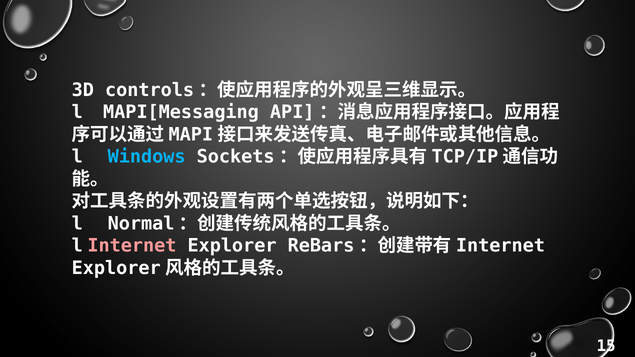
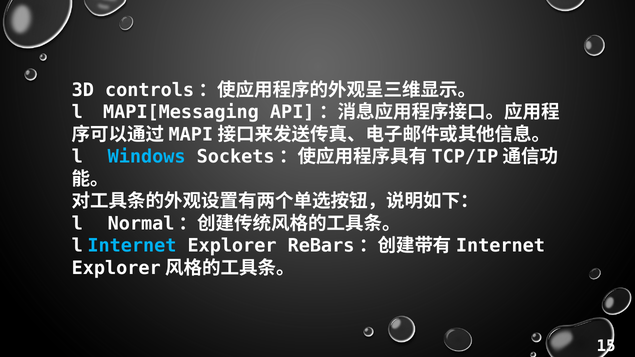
Internet colour: pink -> light blue
